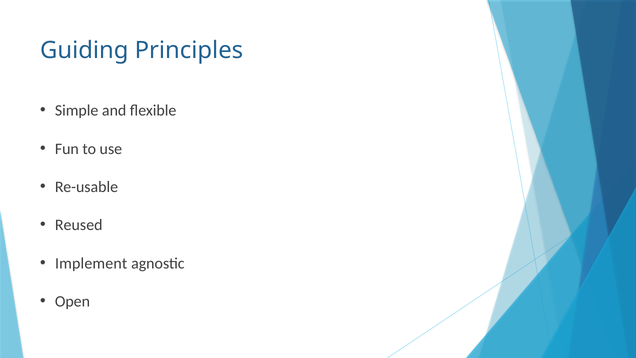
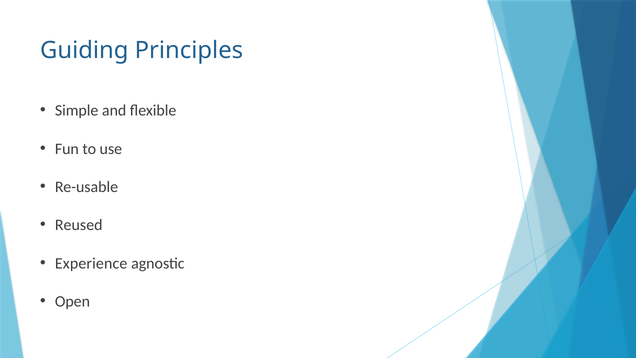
Implement: Implement -> Experience
